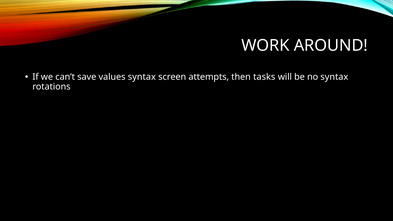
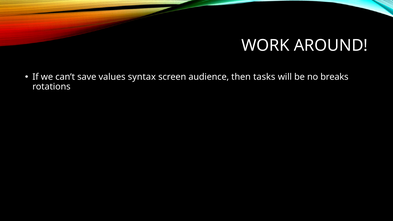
attempts: attempts -> audience
no syntax: syntax -> breaks
